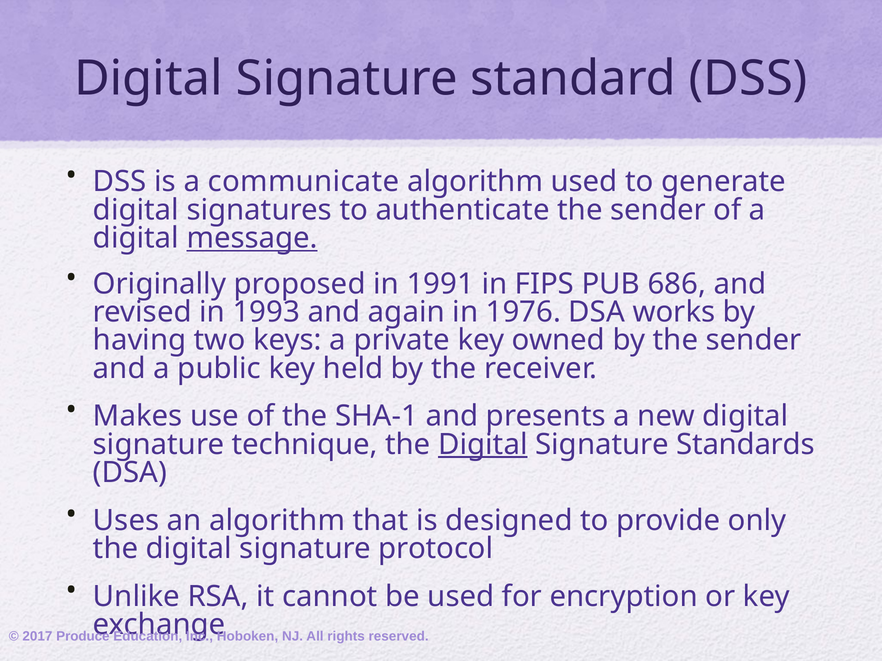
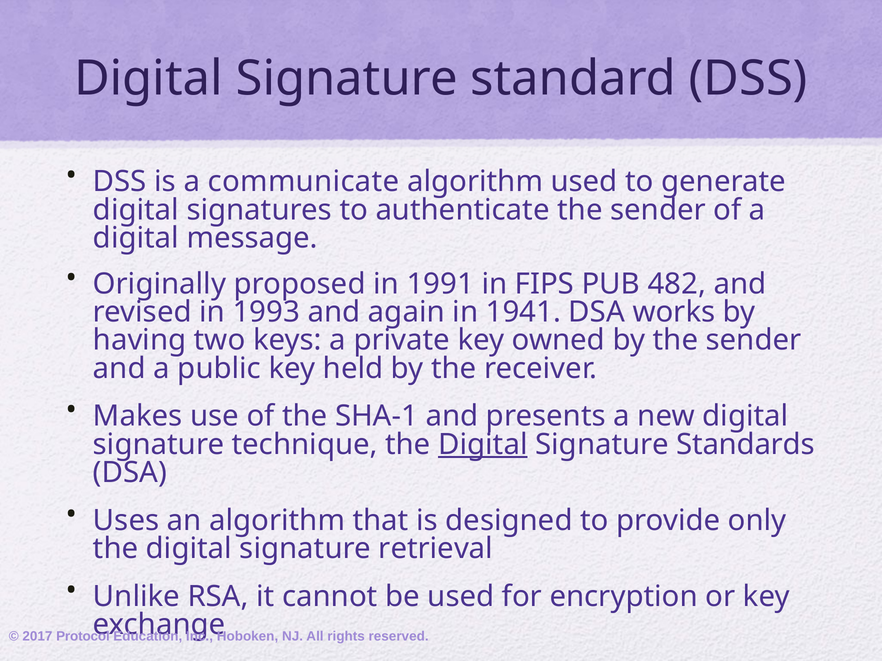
message underline: present -> none
686: 686 -> 482
1976: 1976 -> 1941
protocol: protocol -> retrieval
Produce: Produce -> Protocol
